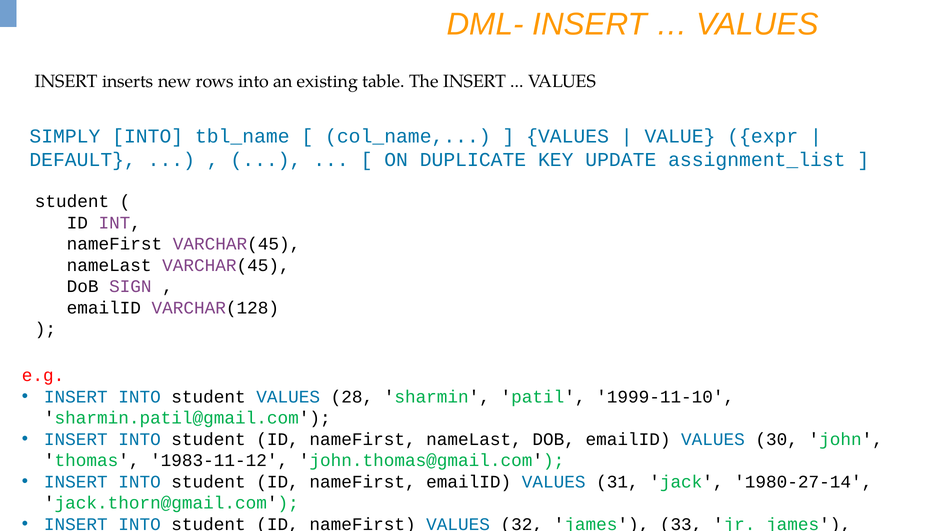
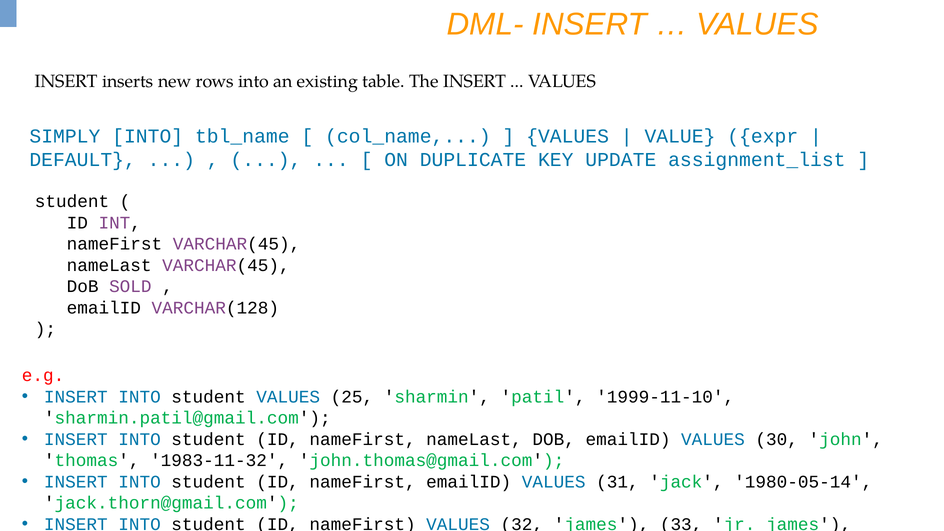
SIGN: SIGN -> SOLD
28: 28 -> 25
1983-11-12: 1983-11-12 -> 1983-11-32
1980-27-14: 1980-27-14 -> 1980-05-14
